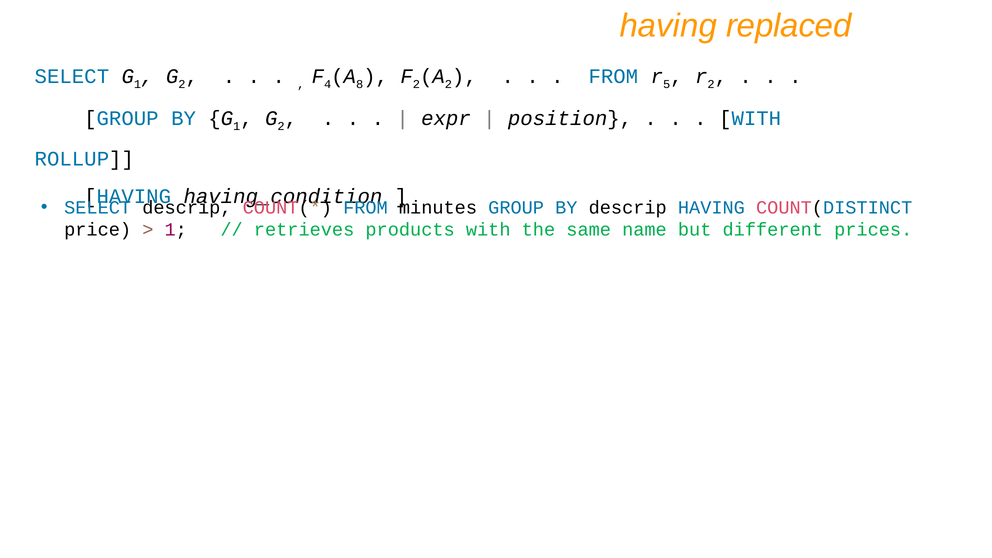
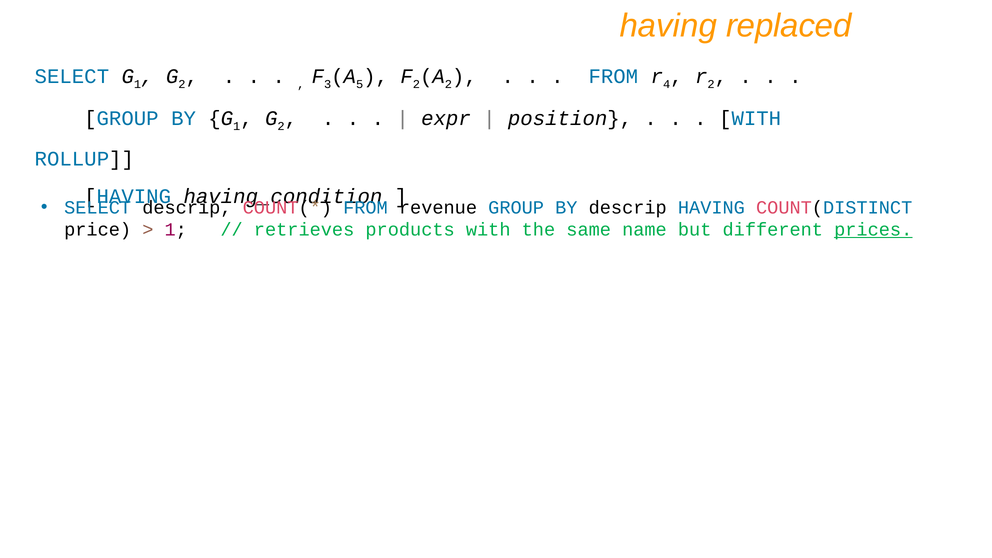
4: 4 -> 3
8: 8 -> 5
5: 5 -> 4
minutes: minutes -> revenue
prices underline: none -> present
